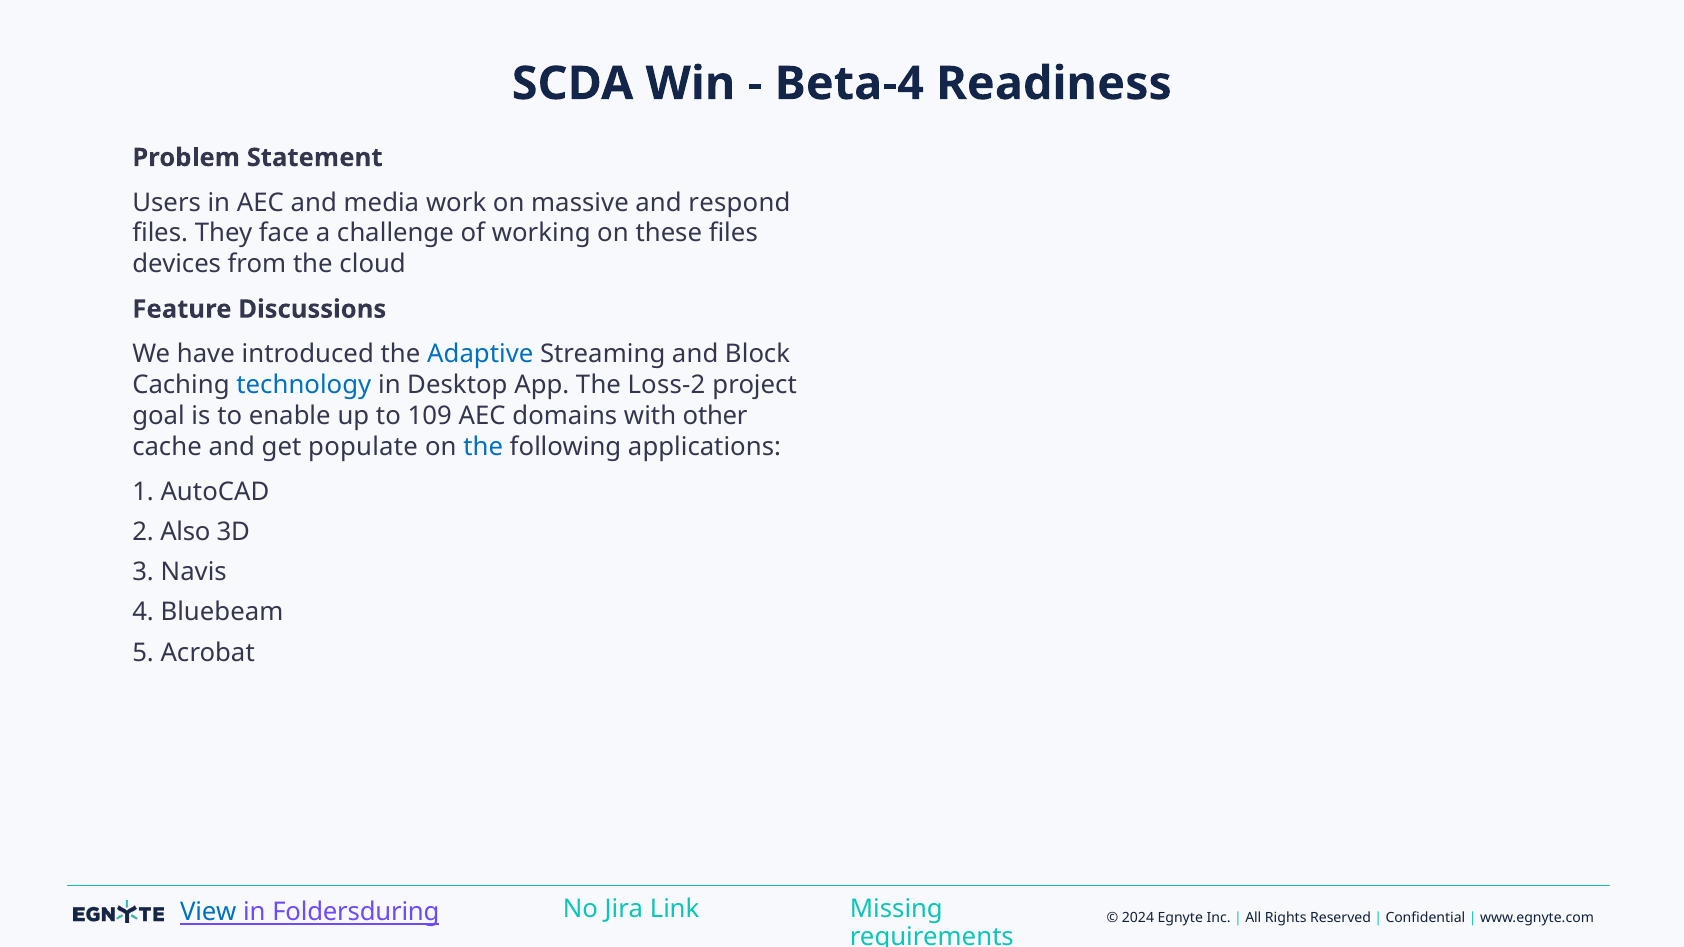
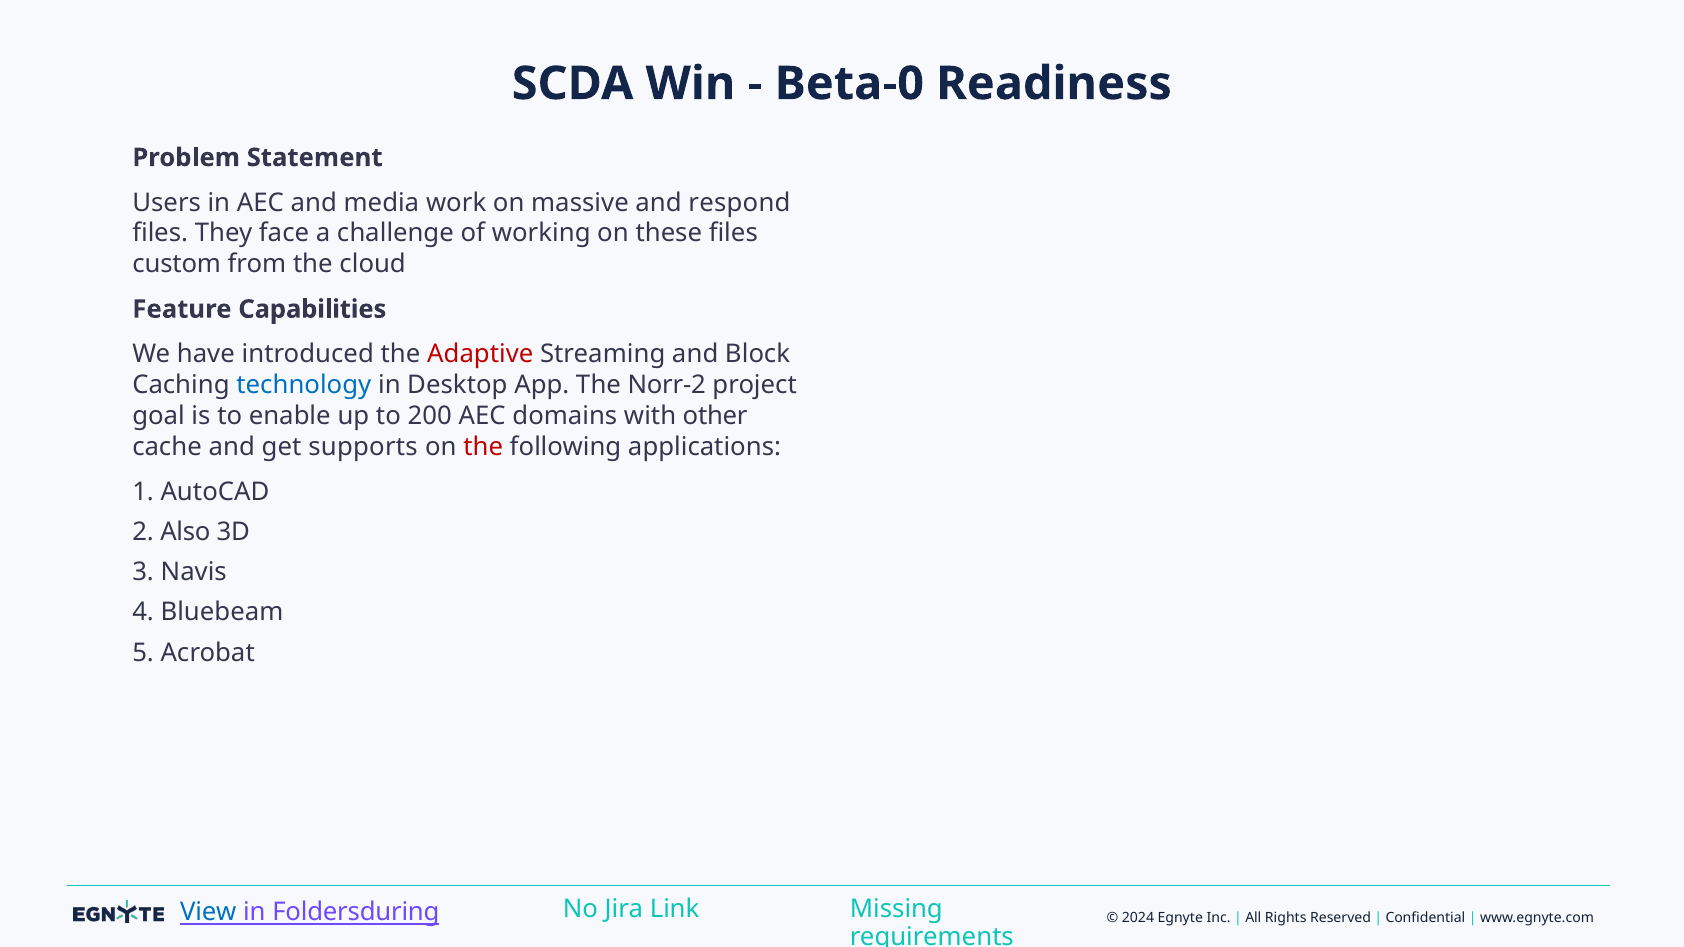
Beta-4: Beta-4 -> Beta-0
devices: devices -> custom
Discussions: Discussions -> Capabilities
Adaptive colour: blue -> red
Loss-2: Loss-2 -> Norr-2
109: 109 -> 200
populate: populate -> supports
the at (483, 447) colour: blue -> red
